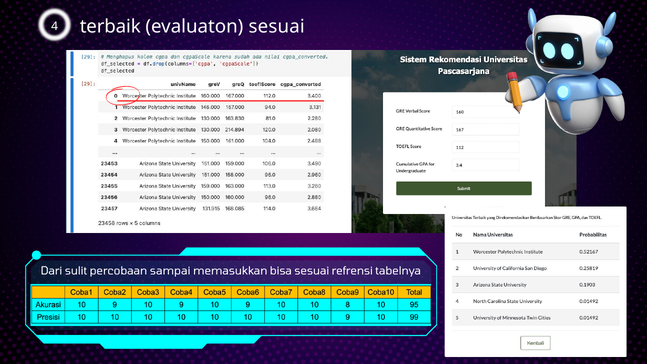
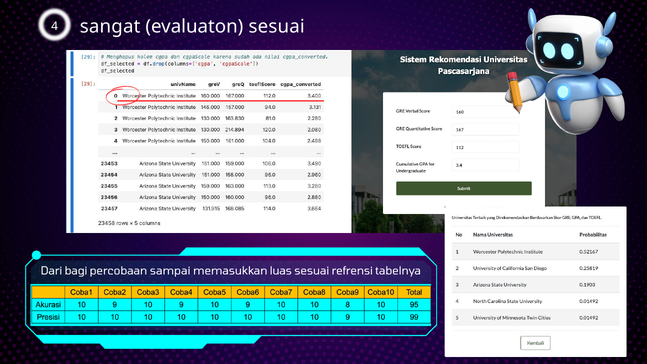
terbaik: terbaik -> sangat
sulit: sulit -> bagi
bisa: bisa -> luas
